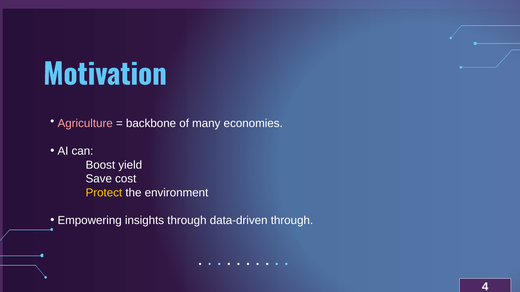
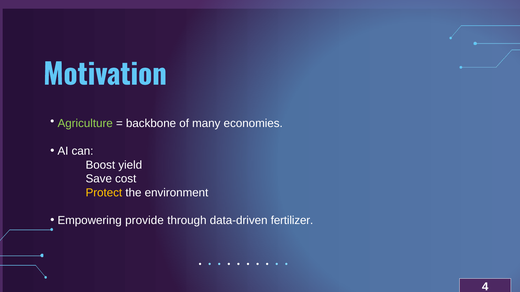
Agriculture colour: pink -> light green
insights: insights -> provide
data-driven through: through -> fertilizer
